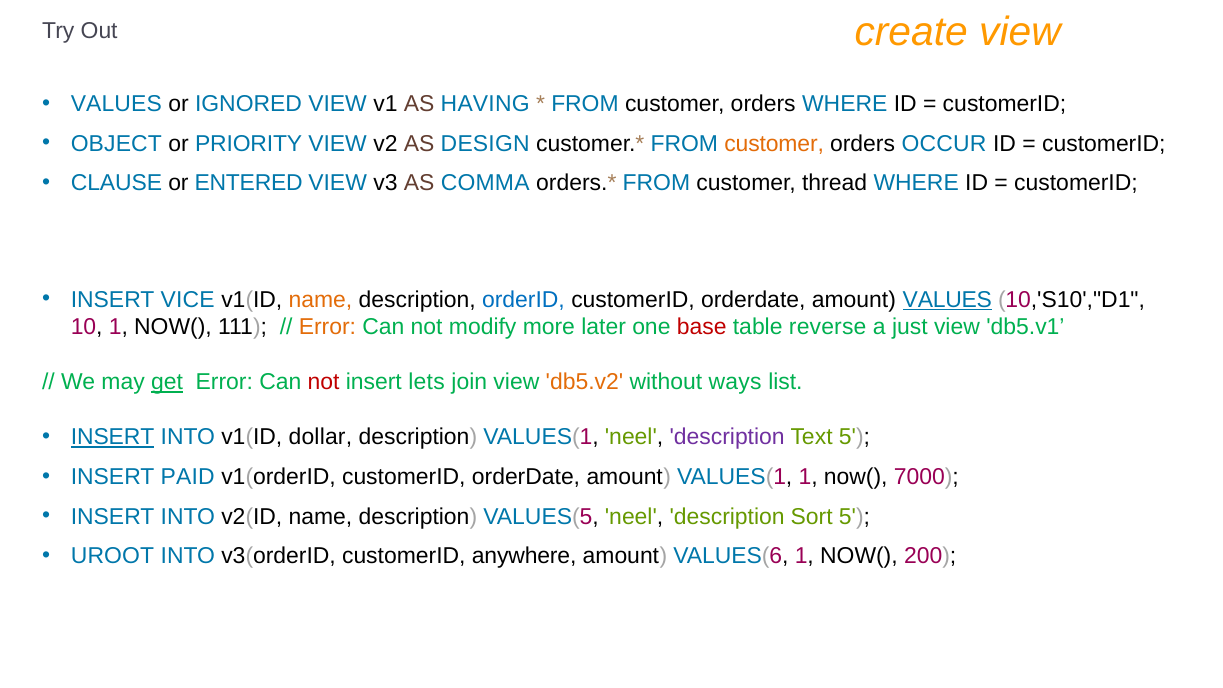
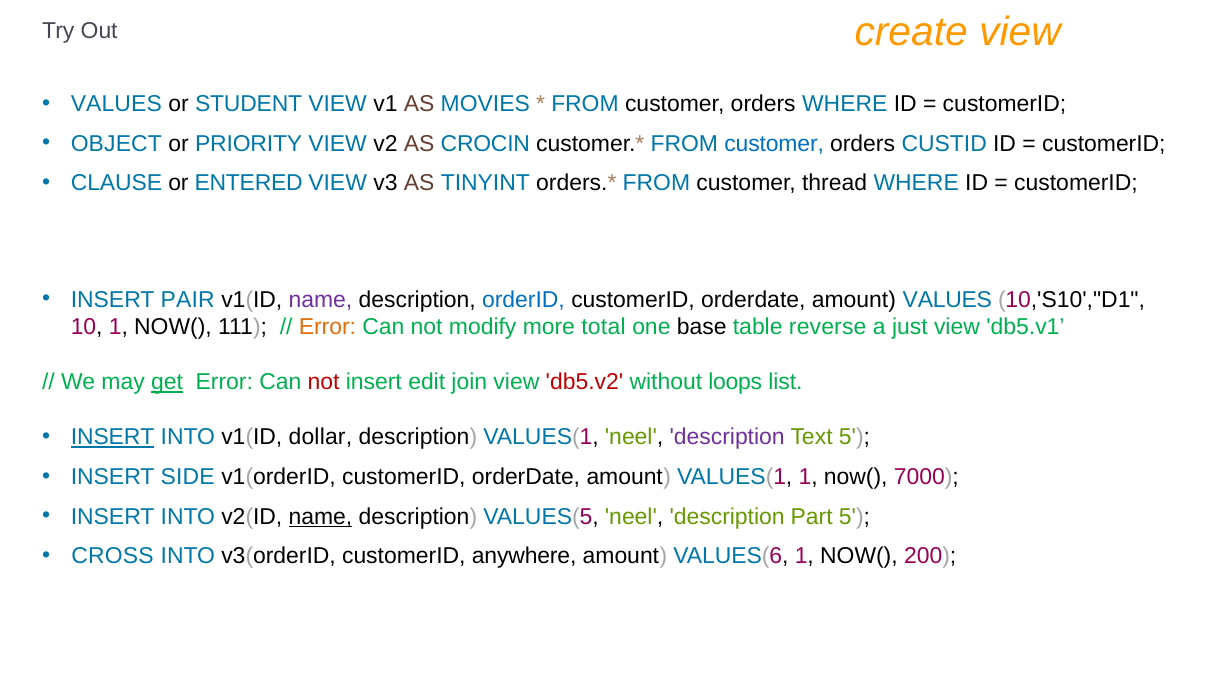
IGNORED: IGNORED -> STUDENT
HAVING: HAVING -> MOVIES
DESIGN: DESIGN -> CROCIN
customer at (774, 144) colour: orange -> blue
OCCUR: OCCUR -> CUSTID
COMMA: COMMA -> TINYINT
VICE: VICE -> PAIR
name at (320, 299) colour: orange -> purple
VALUES at (947, 299) underline: present -> none
later: later -> total
base colour: red -> black
lets: lets -> edit
db5.v2 colour: orange -> red
ways: ways -> loops
PAID: PAID -> SIDE
name at (320, 516) underline: none -> present
Sort: Sort -> Part
UROOT: UROOT -> CROSS
